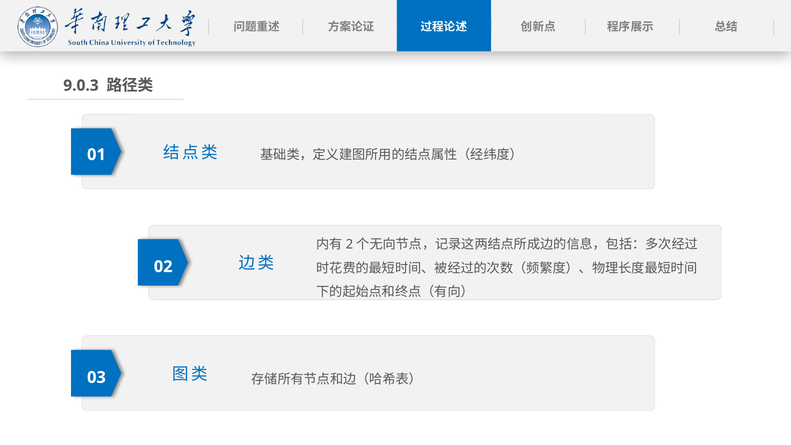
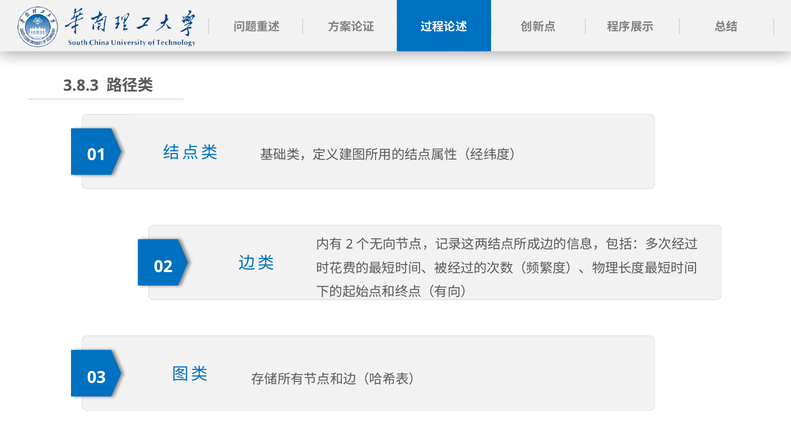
9.0.3: 9.0.3 -> 3.8.3
